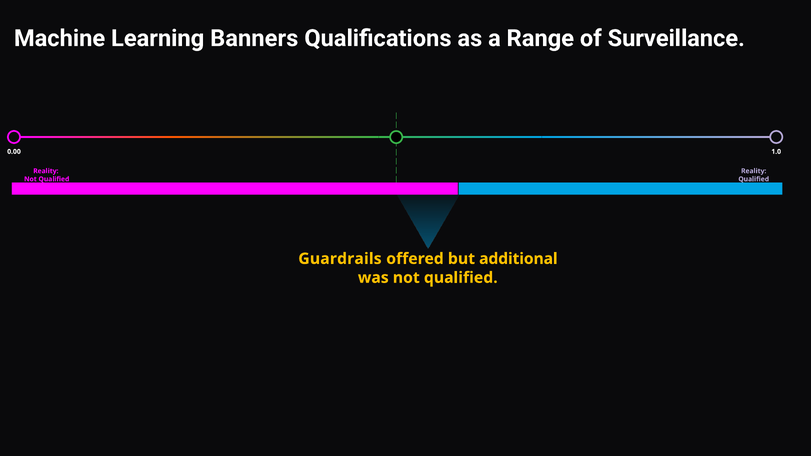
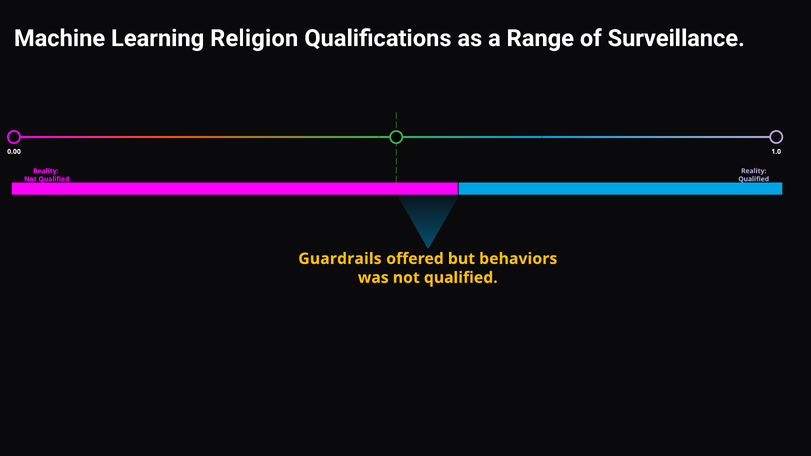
Banners: Banners -> Religion
additional: additional -> behaviors
